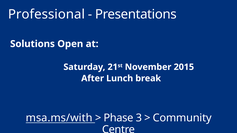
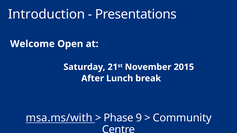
Professional: Professional -> Introduction
Solutions: Solutions -> Welcome
3: 3 -> 9
